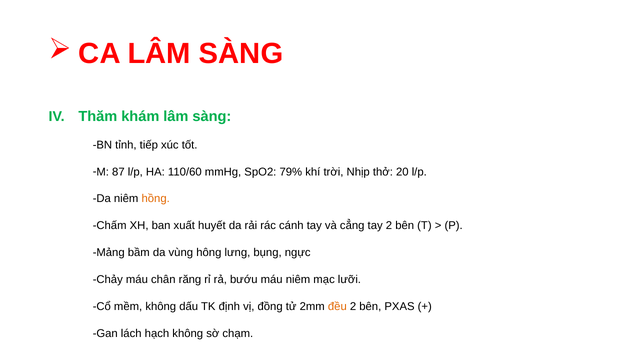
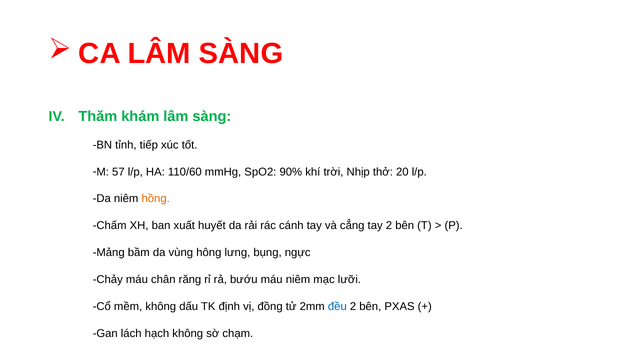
87: 87 -> 57
79%: 79% -> 90%
đều colour: orange -> blue
